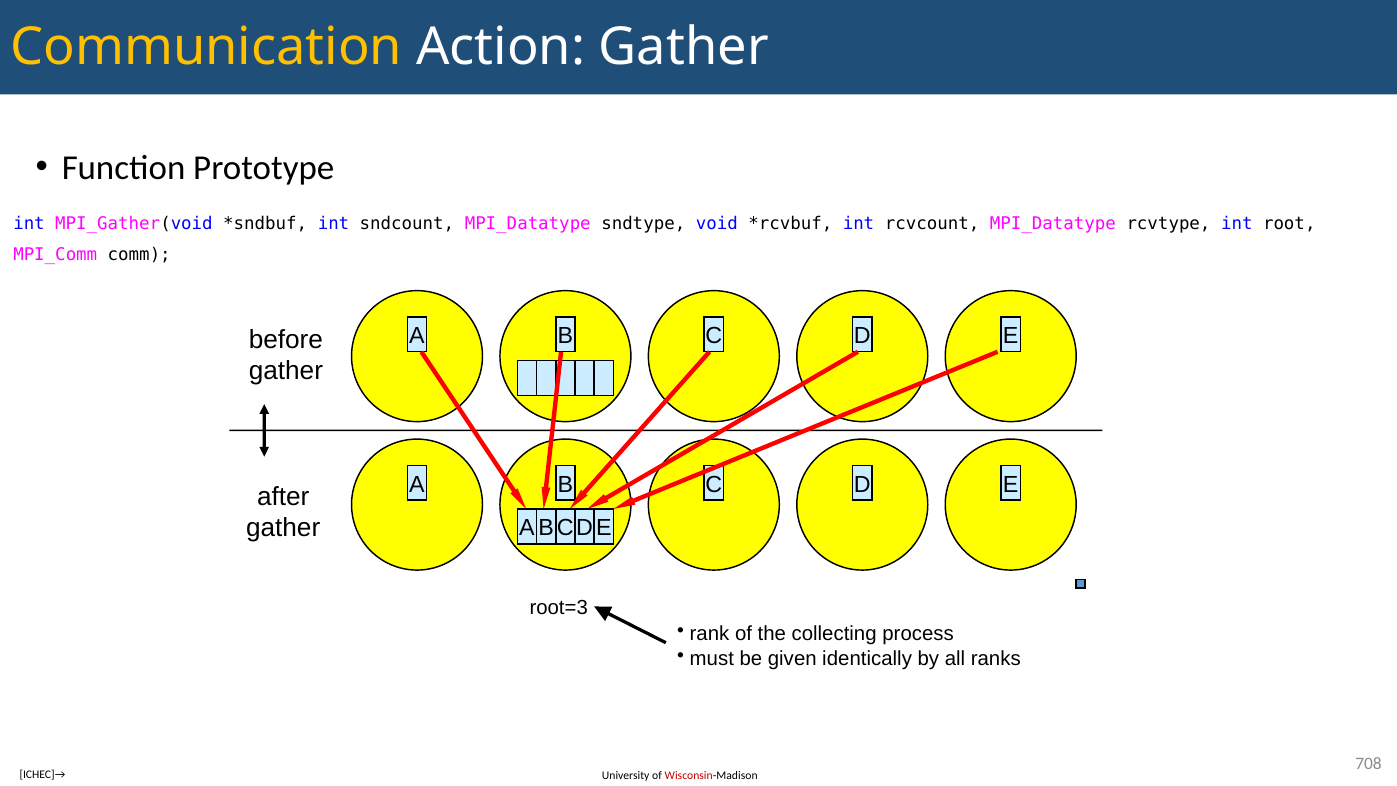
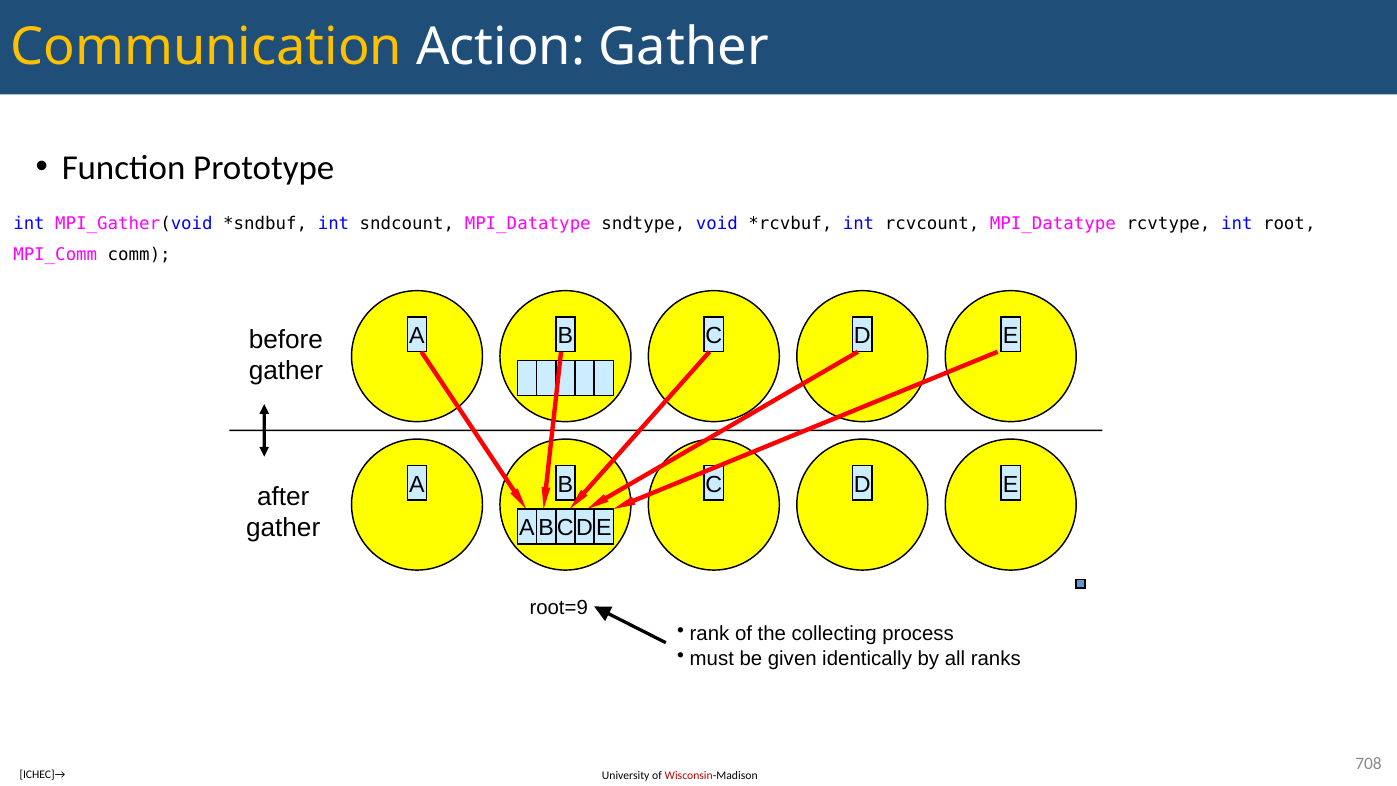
root=3: root=3 -> root=9
